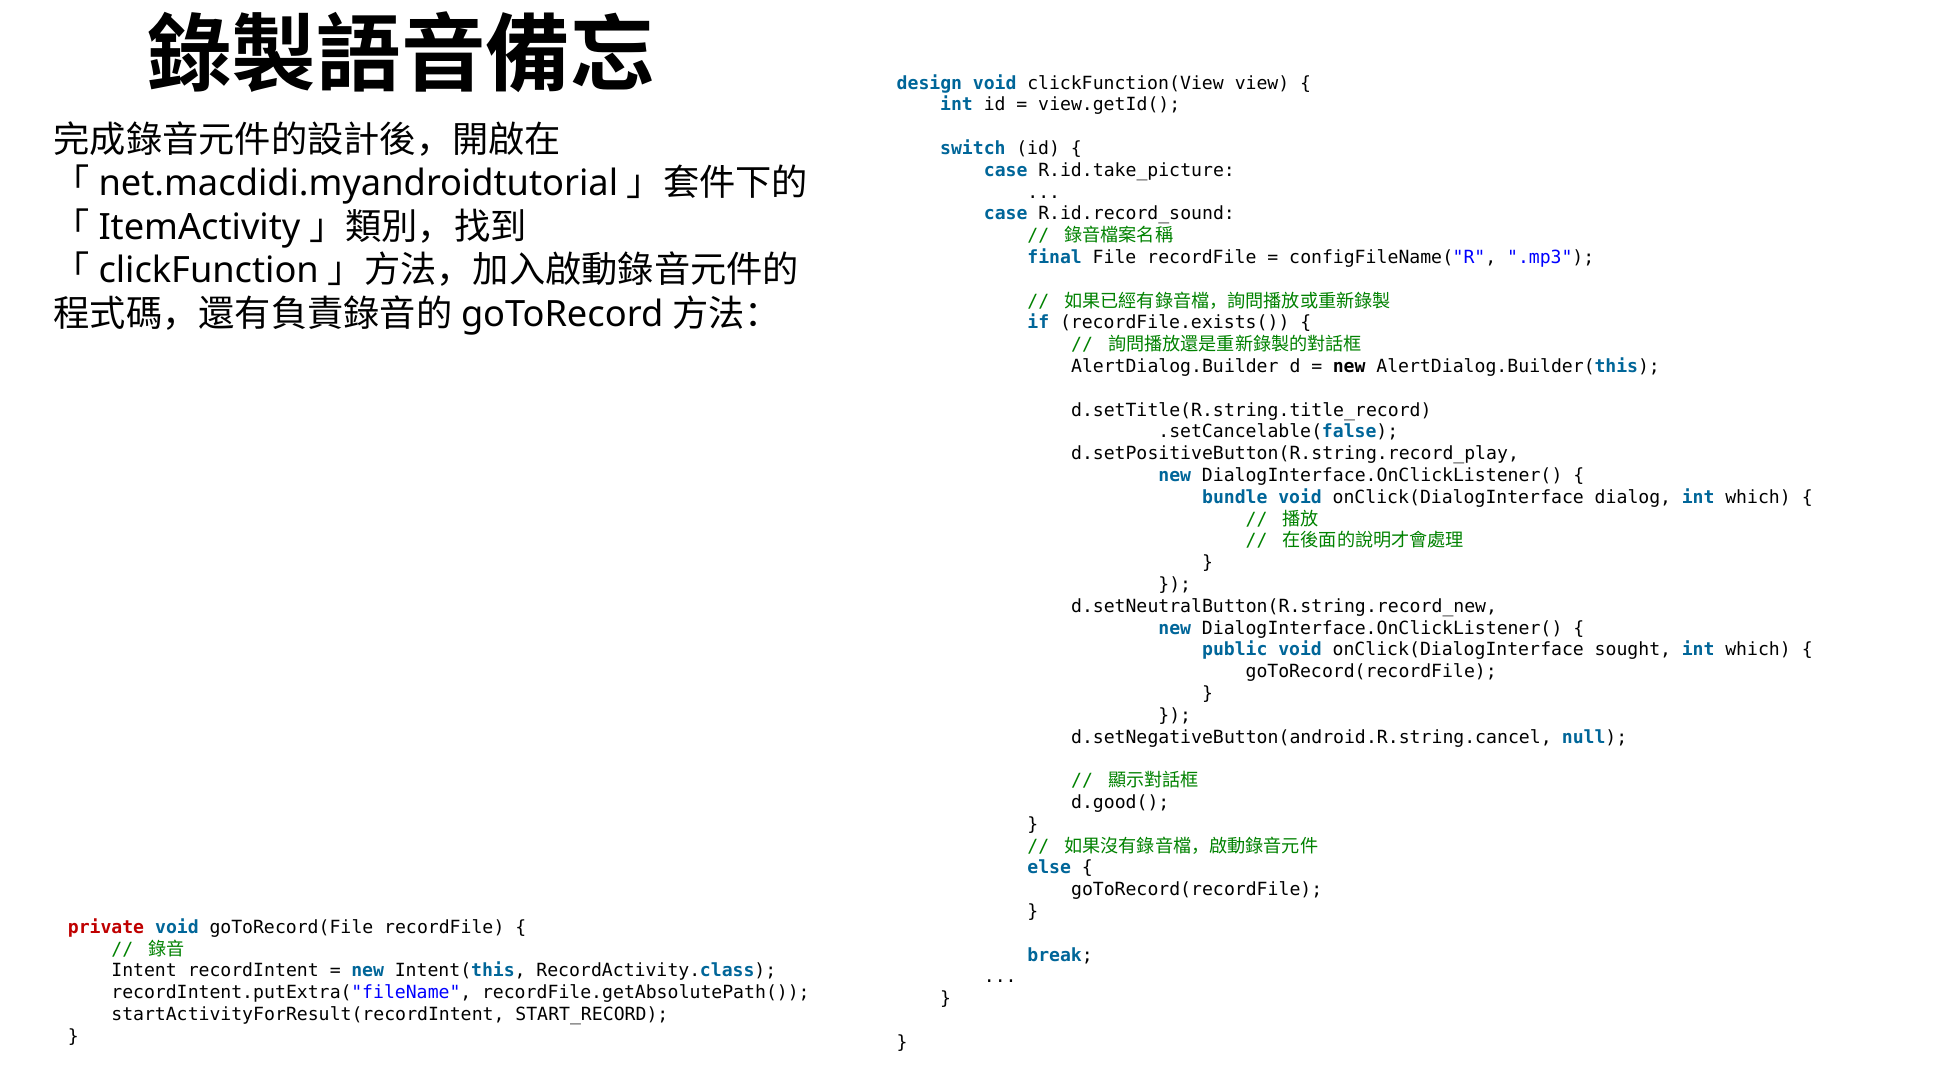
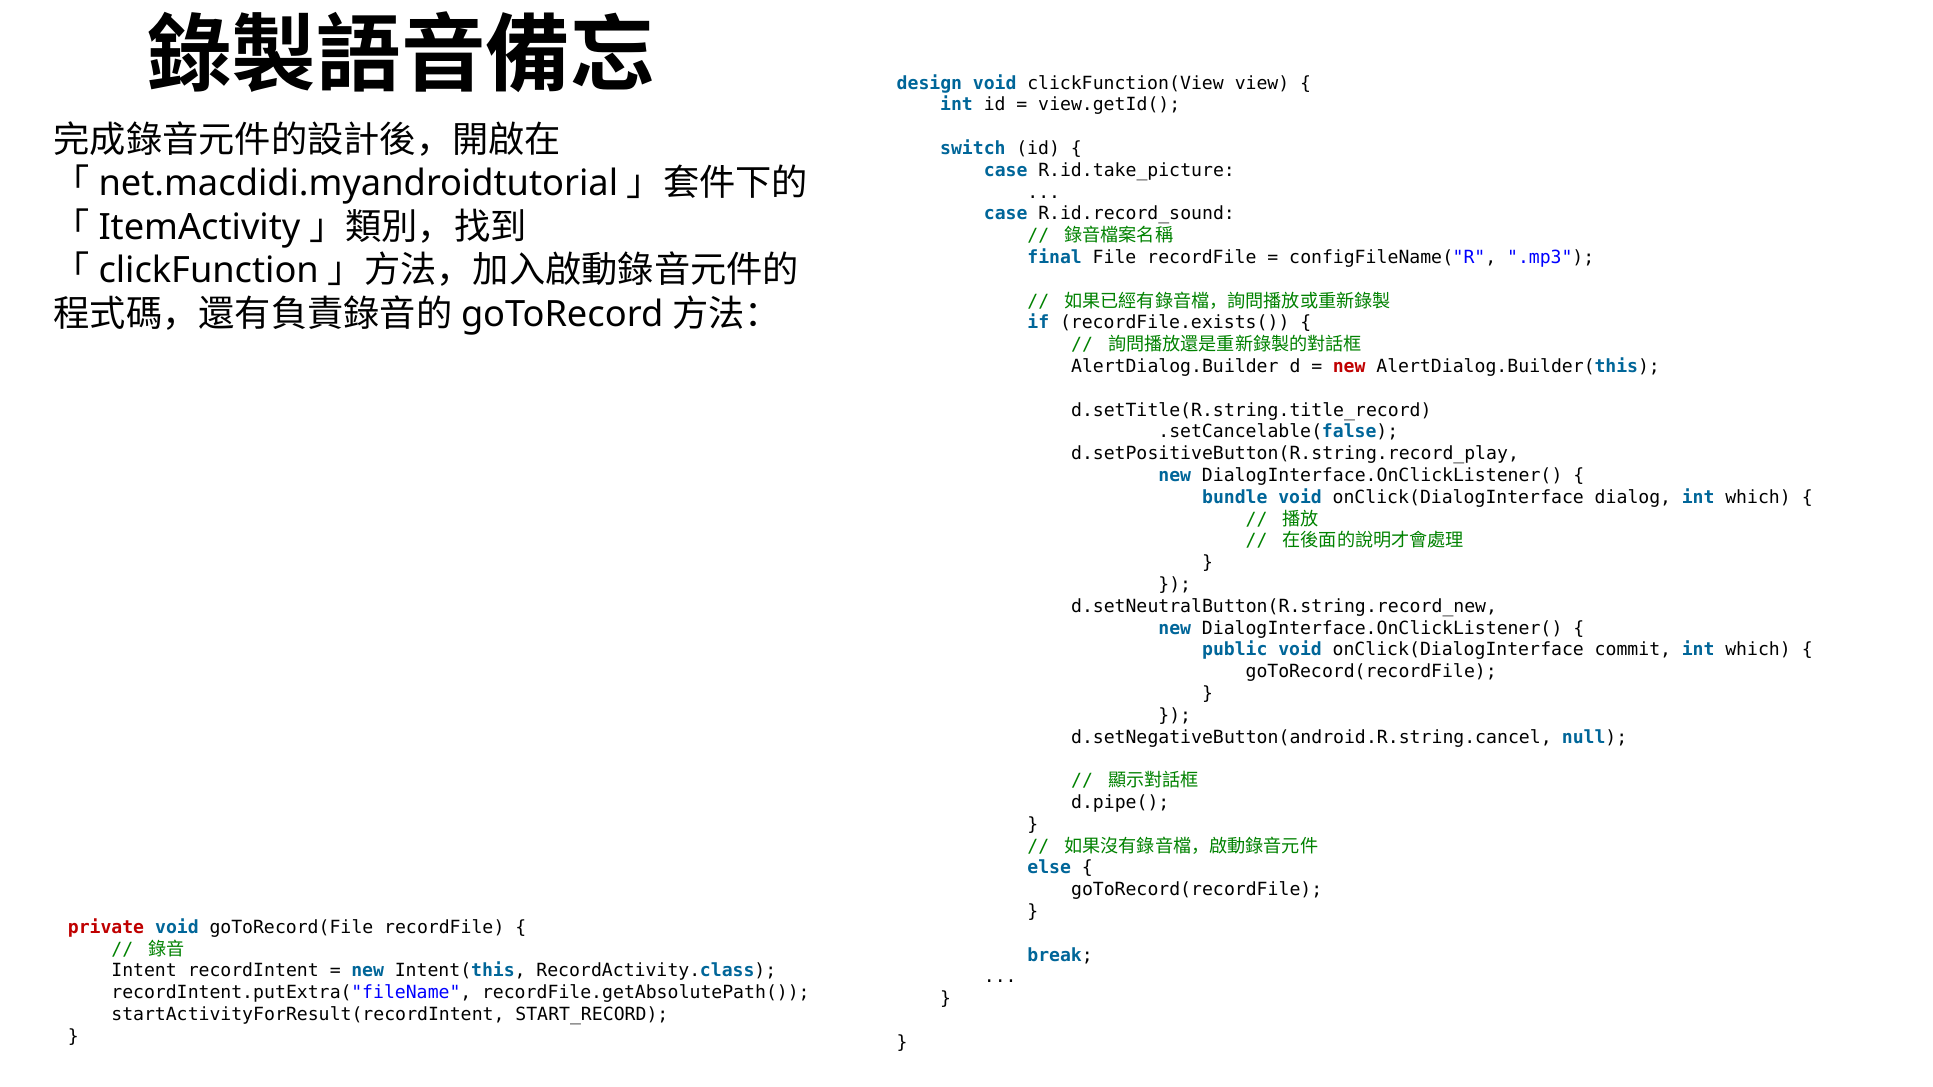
new at (1349, 367) colour: black -> red
sought: sought -> commit
d.good(: d.good( -> d.pipe(
